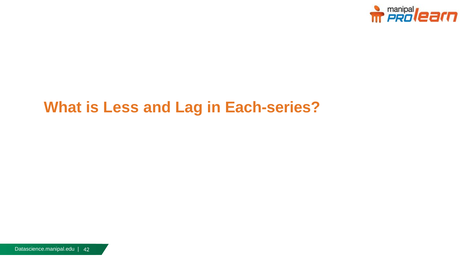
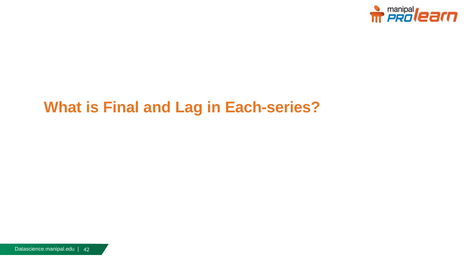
Less: Less -> Final
